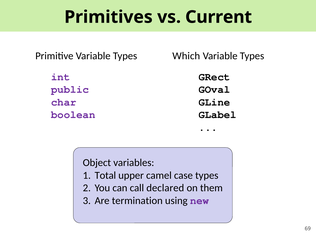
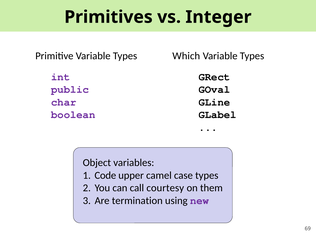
Current: Current -> Integer
Total: Total -> Code
declared: declared -> courtesy
